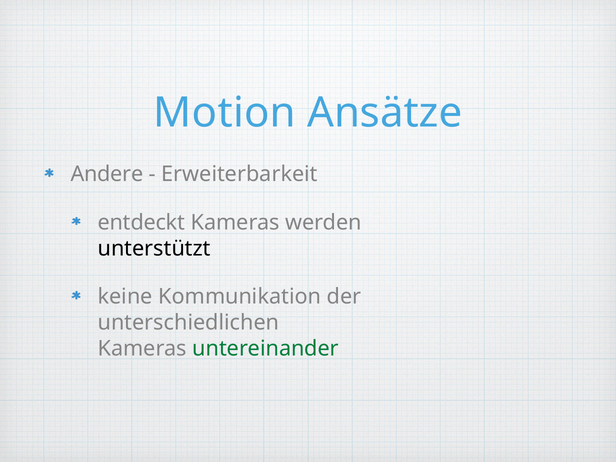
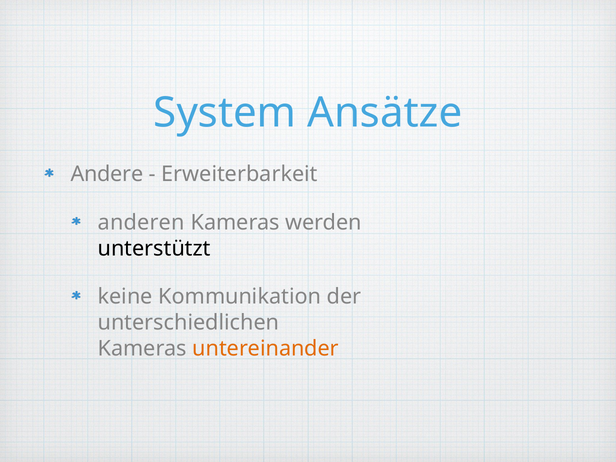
Motion: Motion -> System
entdeckt: entdeckt -> anderen
untereinander colour: green -> orange
